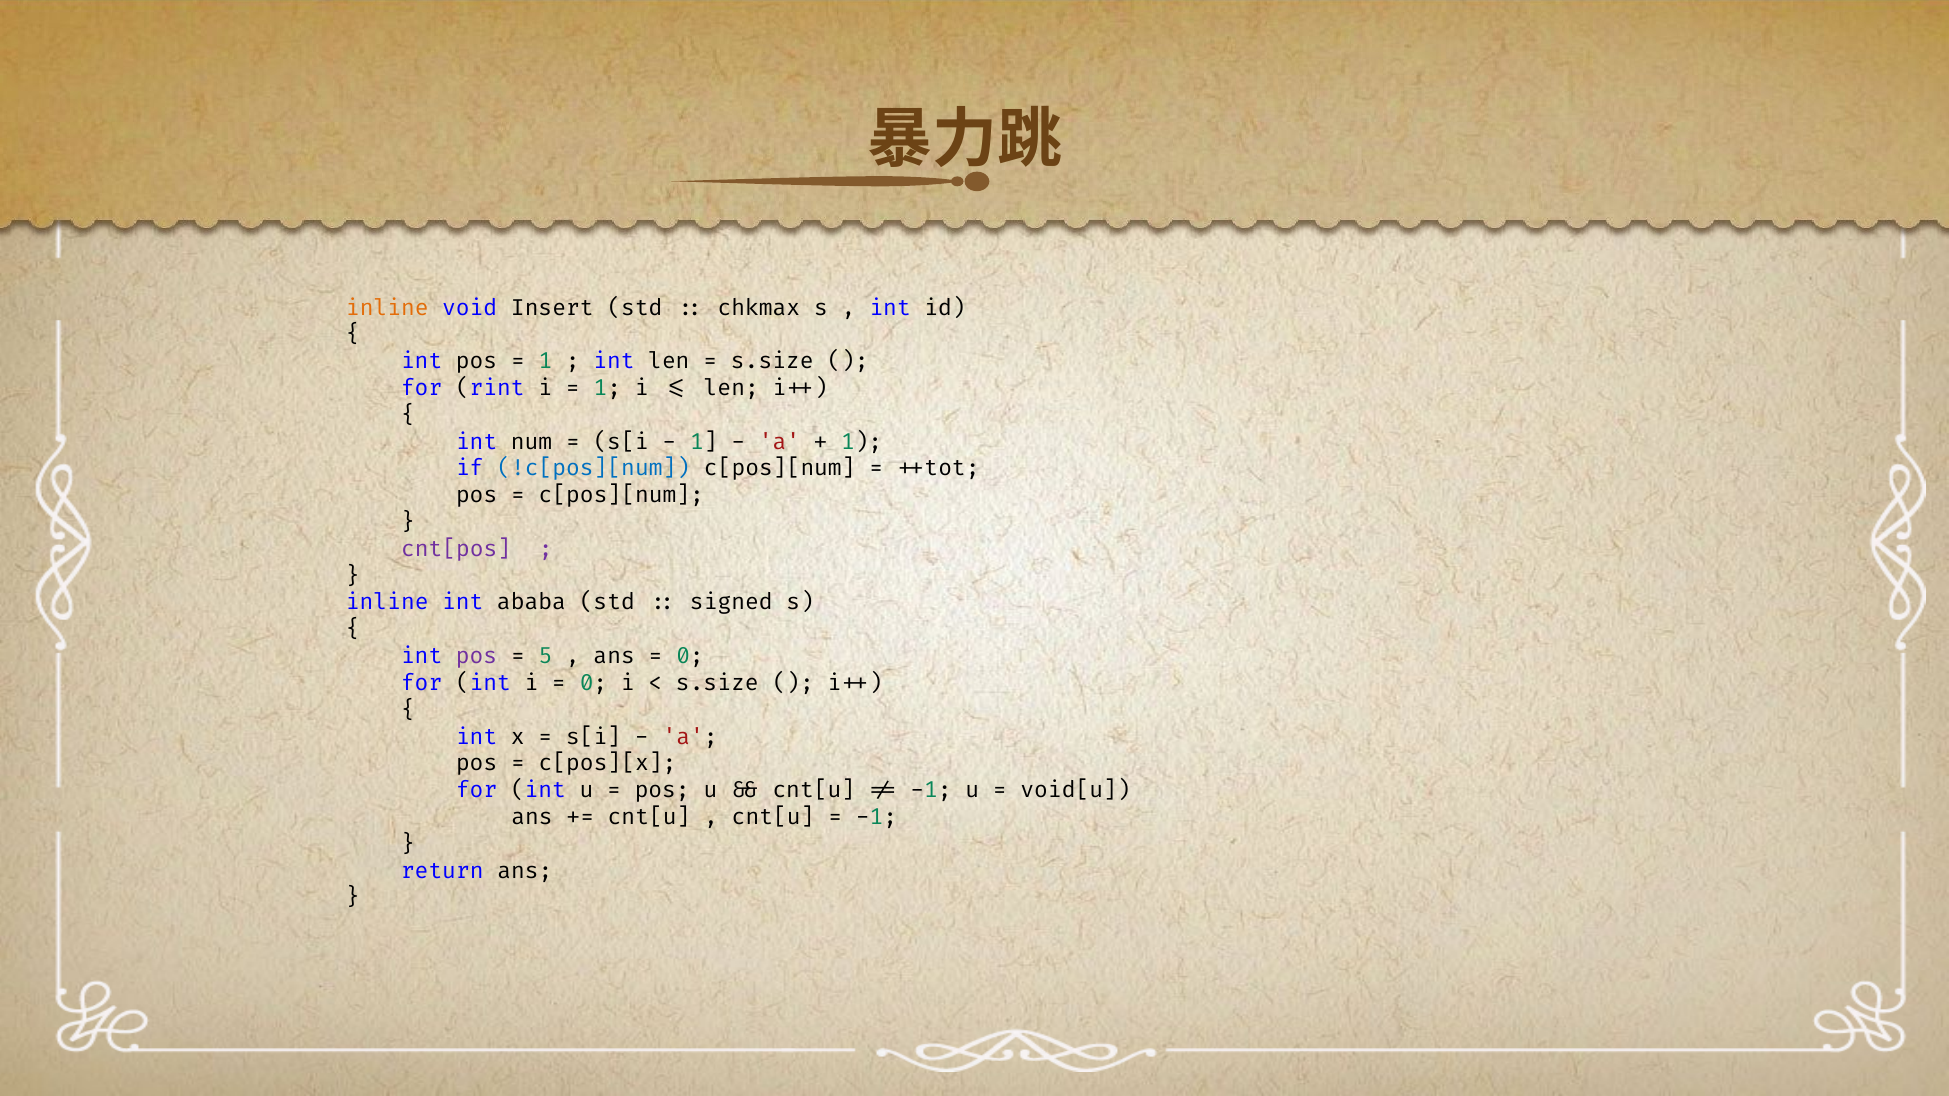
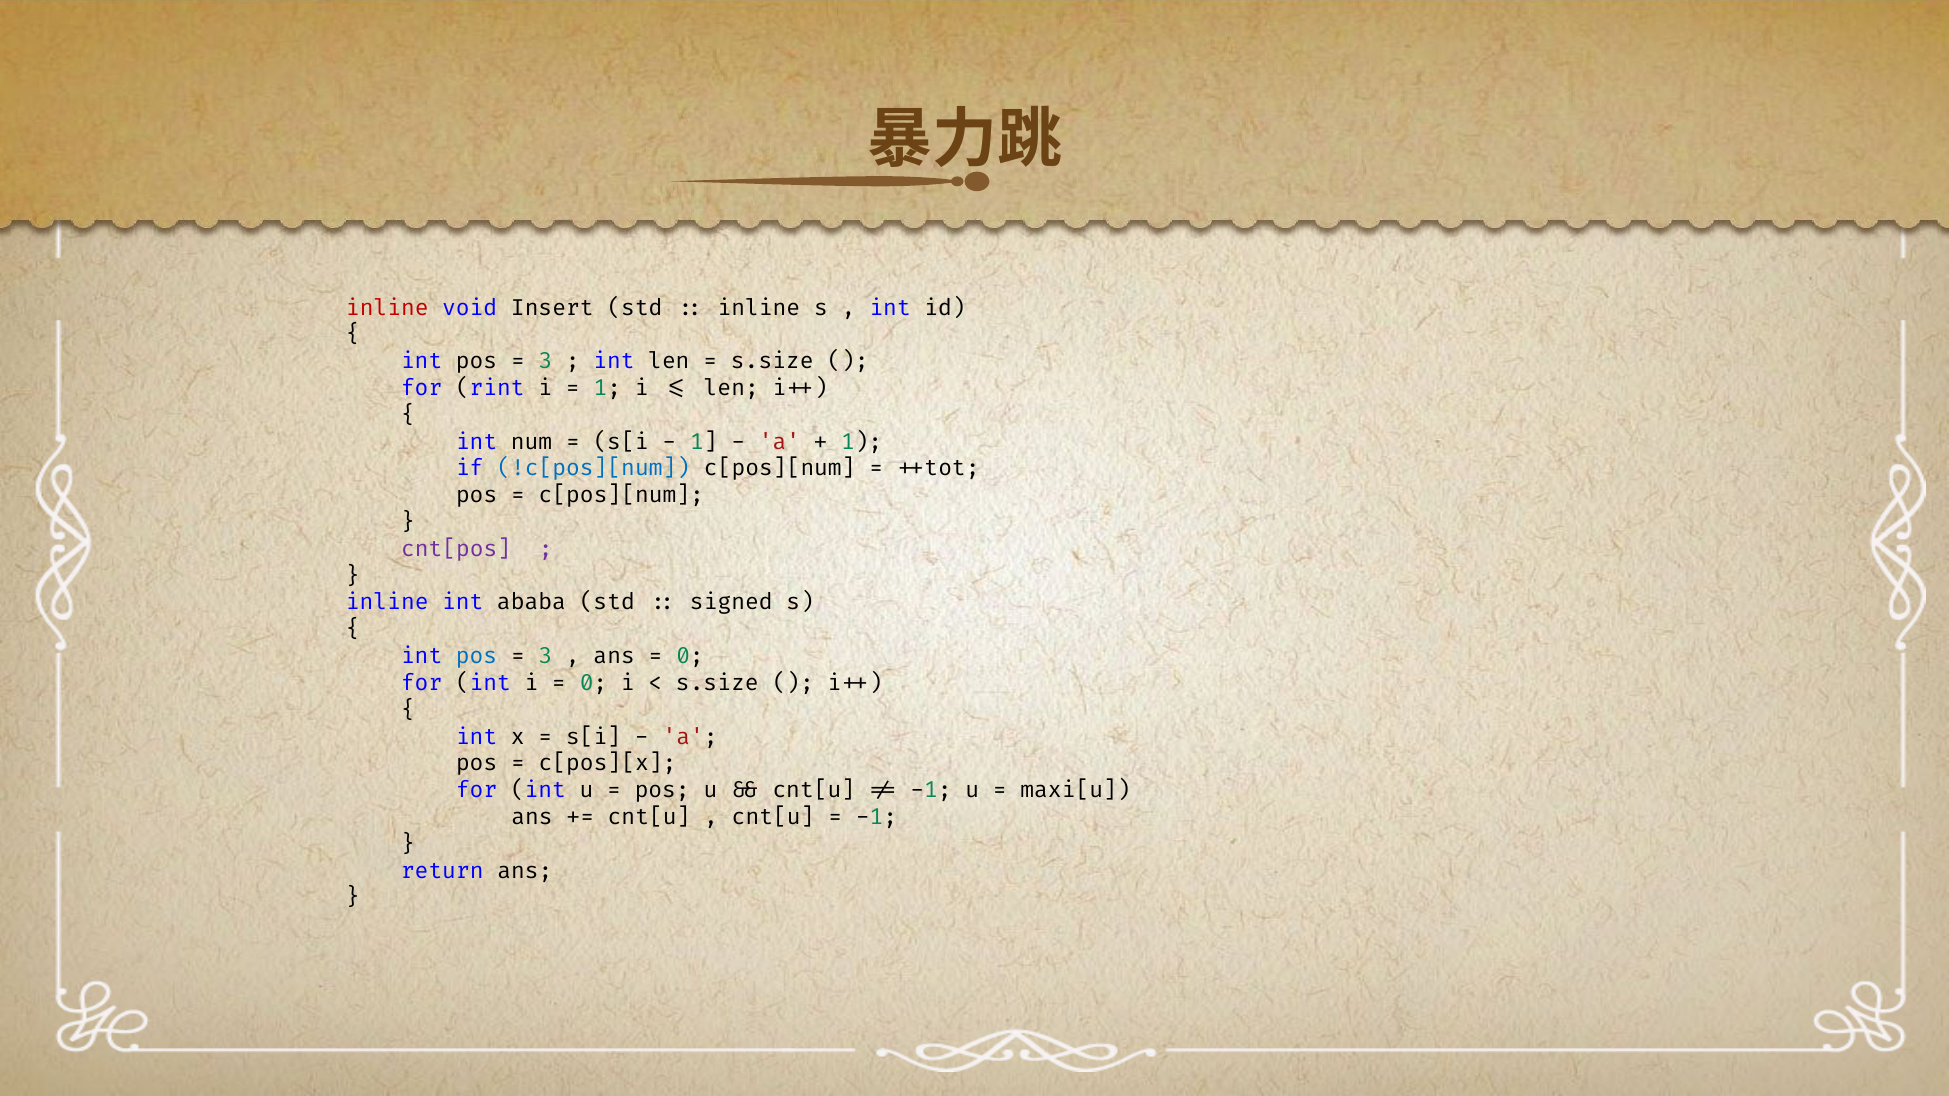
inline at (387, 308) colour: orange -> red
chkmax at (759, 308): chkmax -> inline
1 at (546, 361): 1 -> 3
pos at (476, 656) colour: purple -> blue
5 at (546, 656): 5 -> 3
void[u: void[u -> maxi[u
